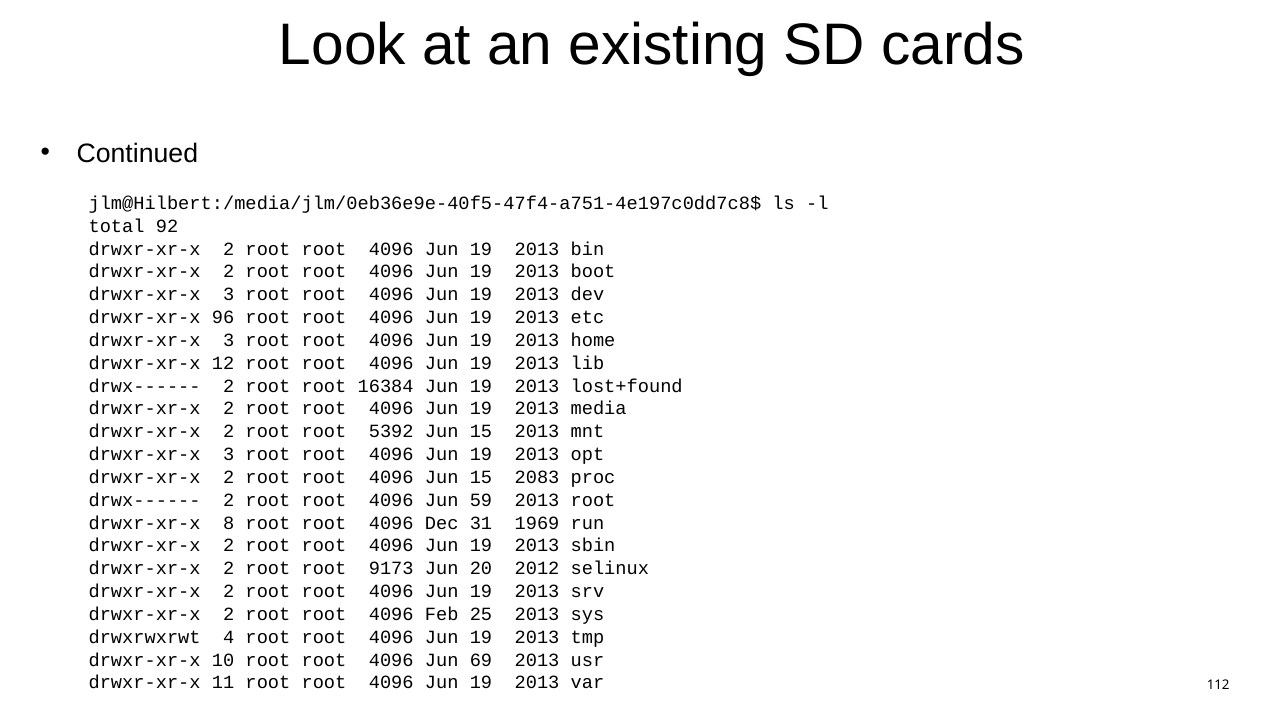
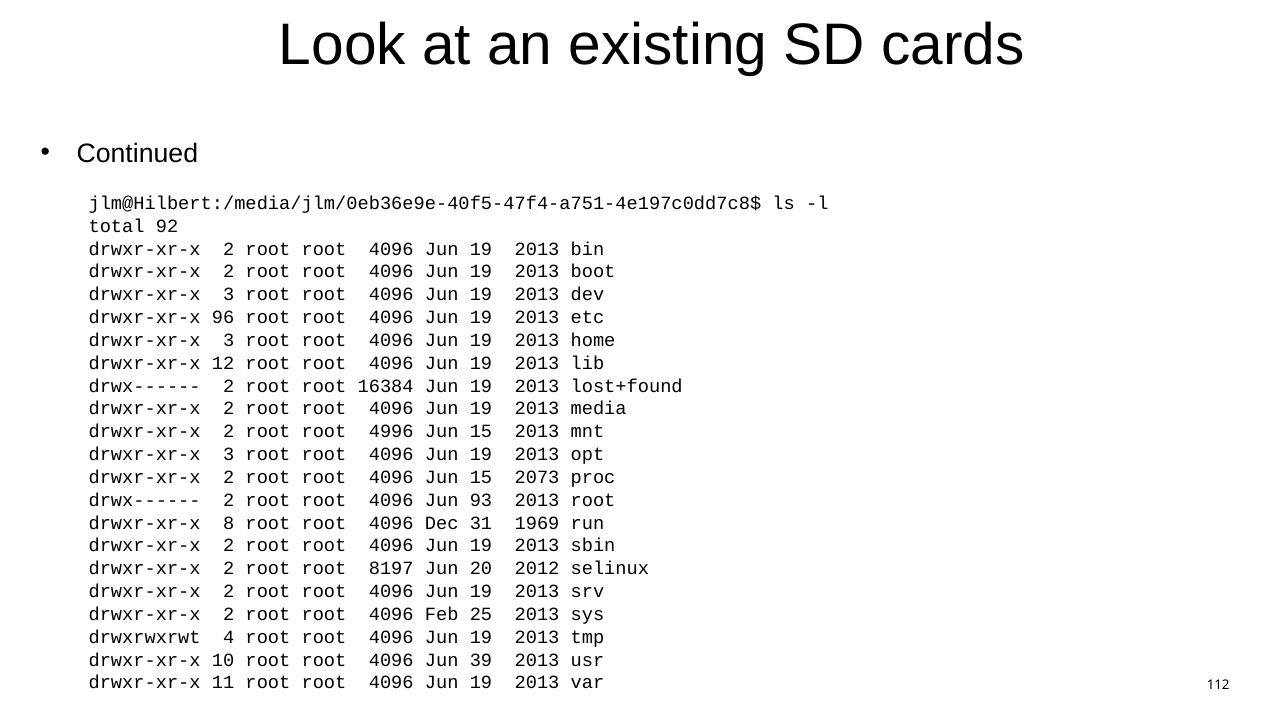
5392: 5392 -> 4996
2083: 2083 -> 2073
59: 59 -> 93
9173: 9173 -> 8197
69: 69 -> 39
